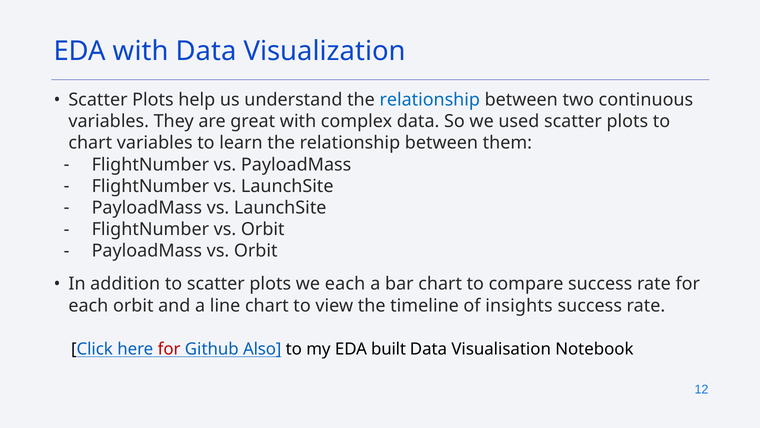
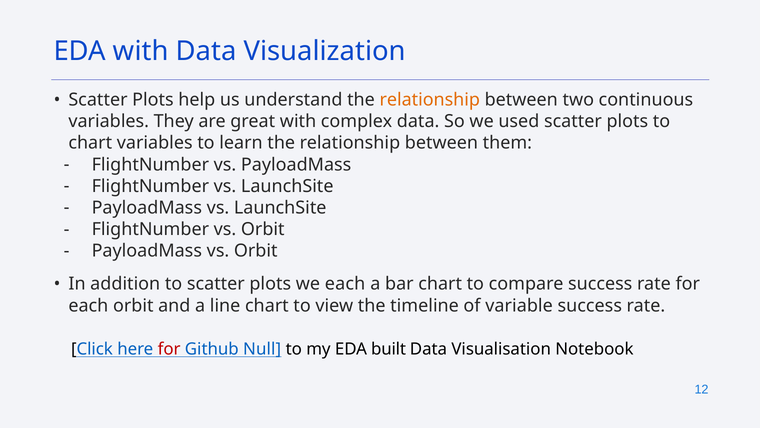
relationship at (430, 100) colour: blue -> orange
insights: insights -> variable
Also: Also -> Null
